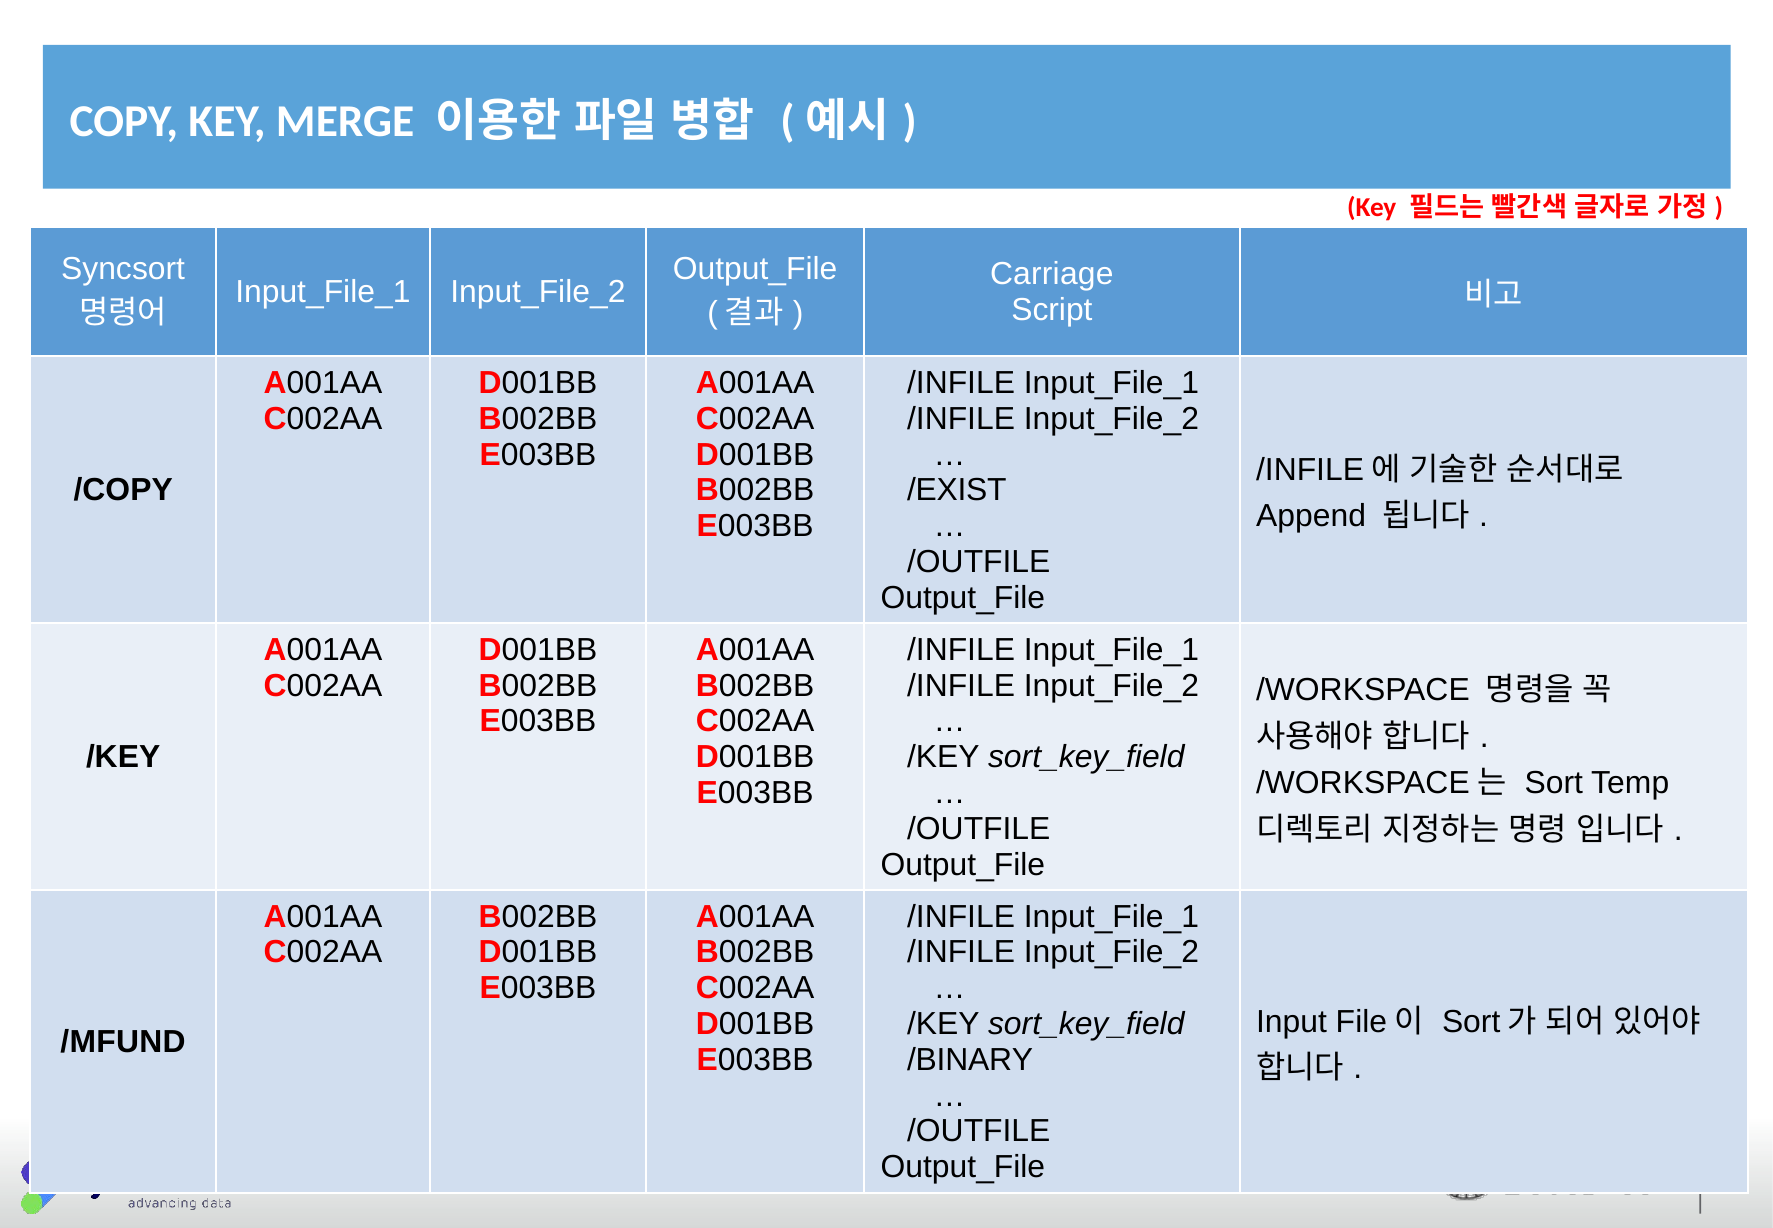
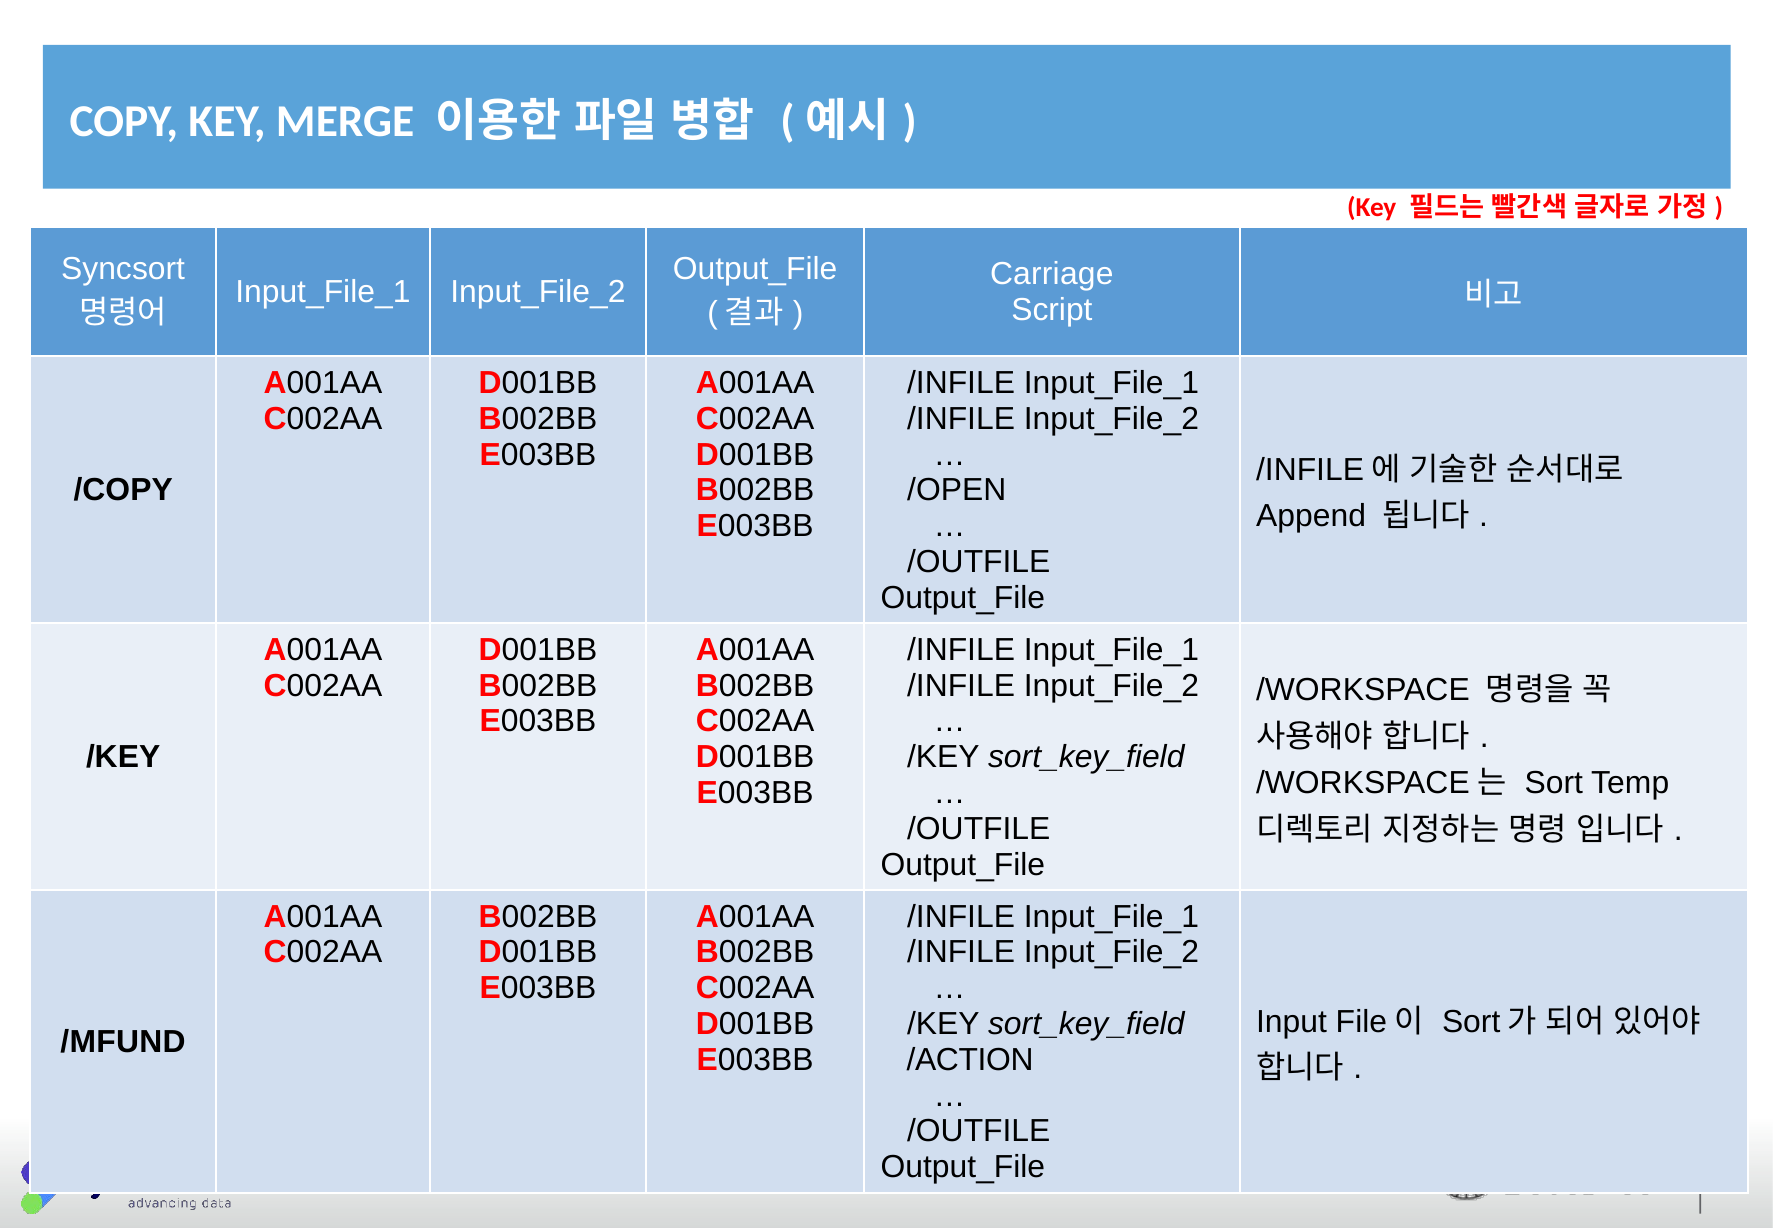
/EXIST: /EXIST -> /OPEN
/BINARY: /BINARY -> /ACTION
